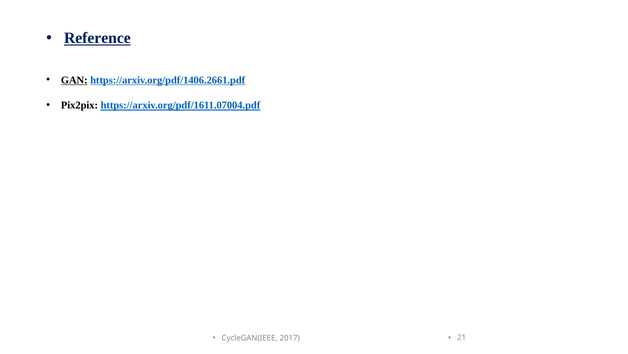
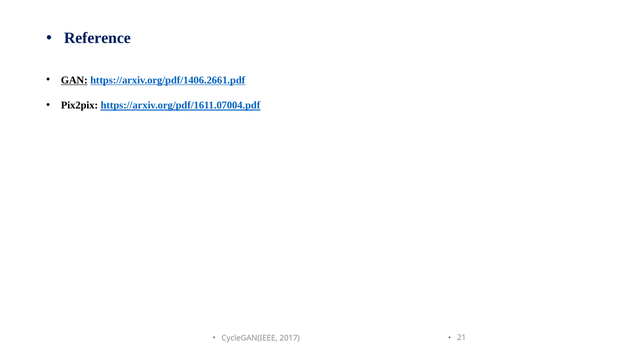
Reference underline: present -> none
